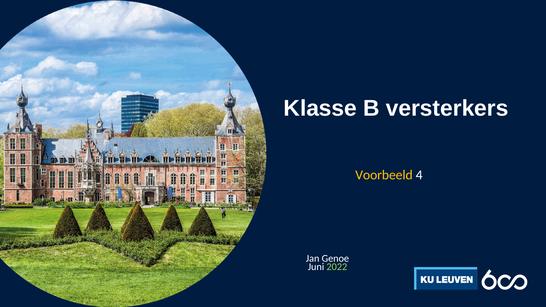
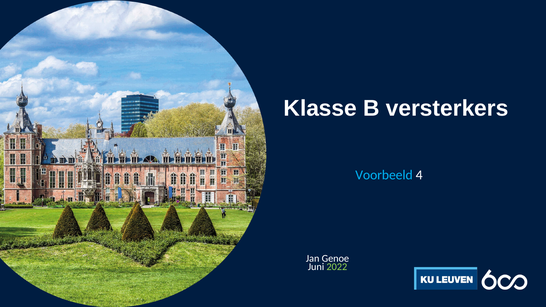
Voorbeeld colour: yellow -> light blue
